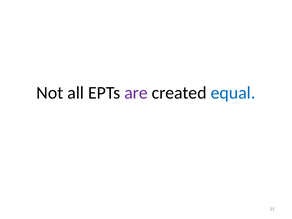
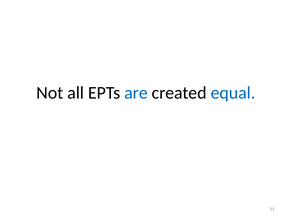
are colour: purple -> blue
